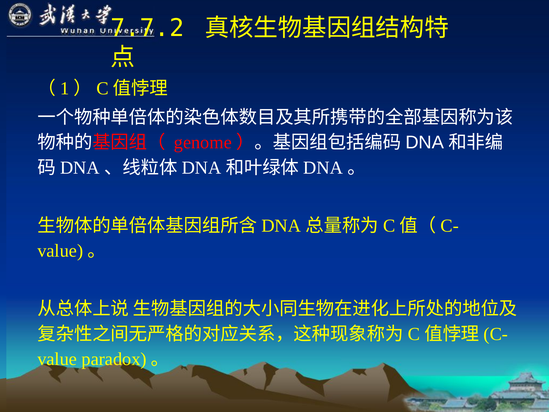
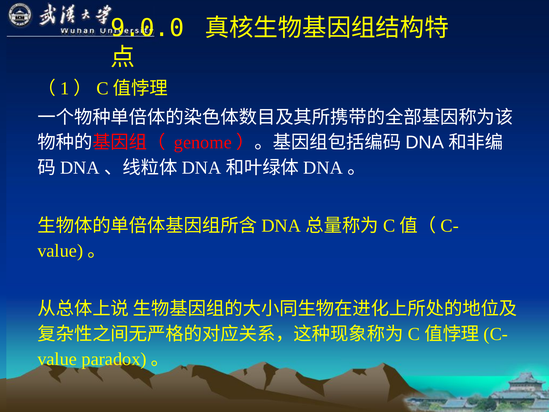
7.7.2: 7.7.2 -> 9.0.0
